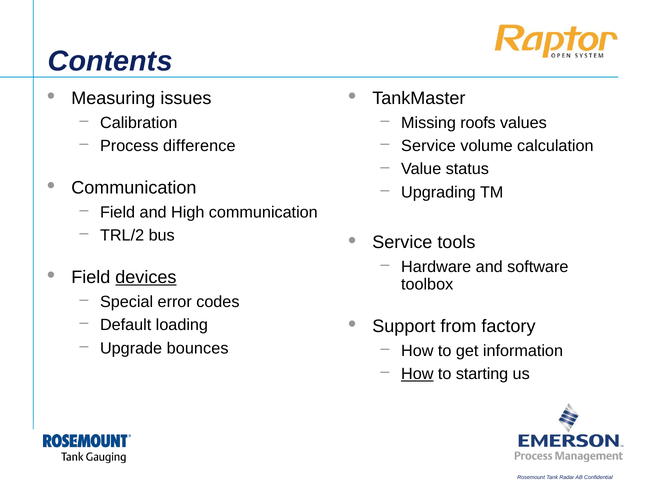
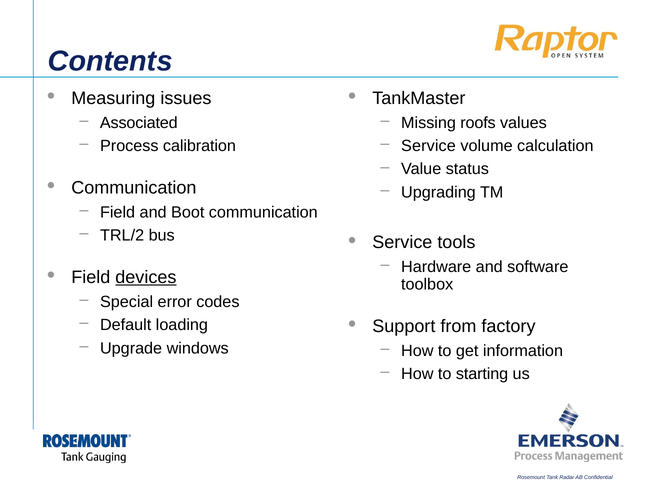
Calibration: Calibration -> Associated
difference: difference -> calibration
High: High -> Boot
bounces: bounces -> windows
How at (417, 374) underline: present -> none
